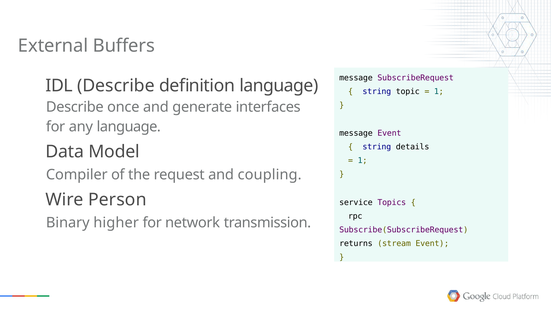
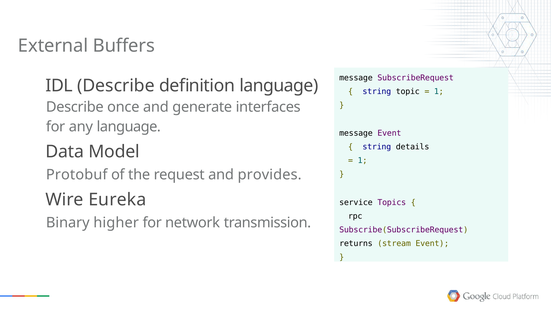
Compiler: Compiler -> Protobuf
coupling: coupling -> provides
Person: Person -> Eureka
